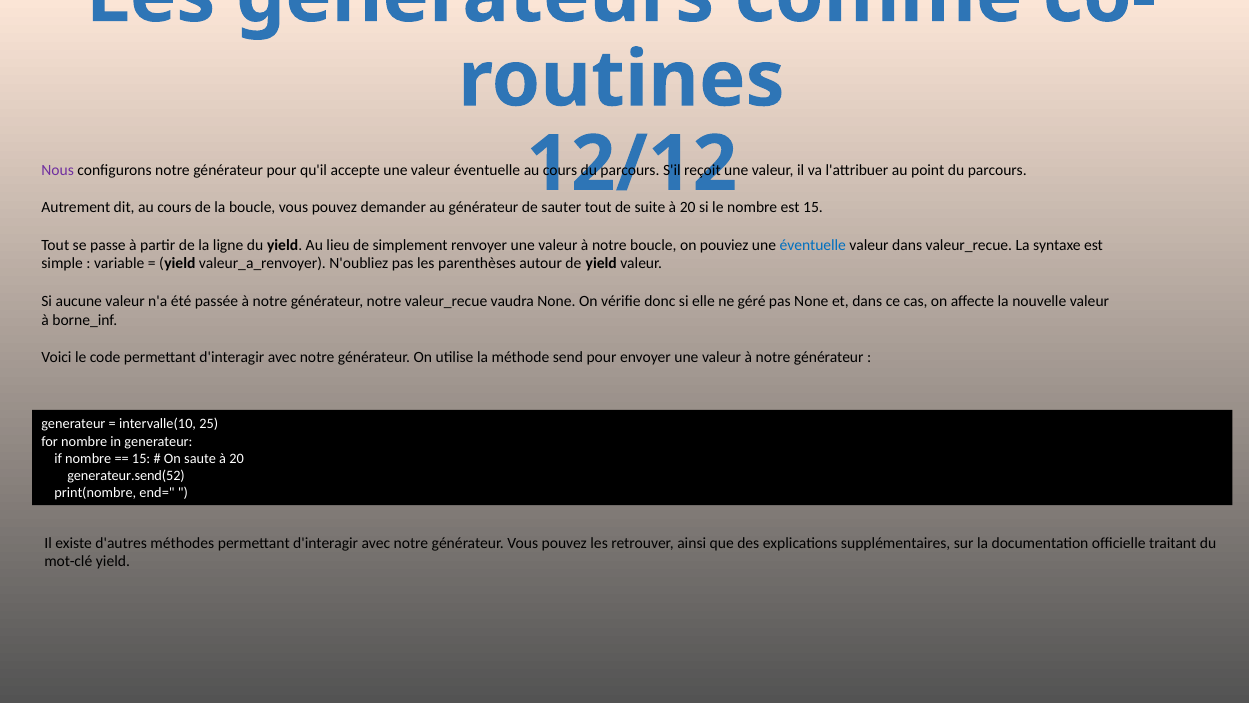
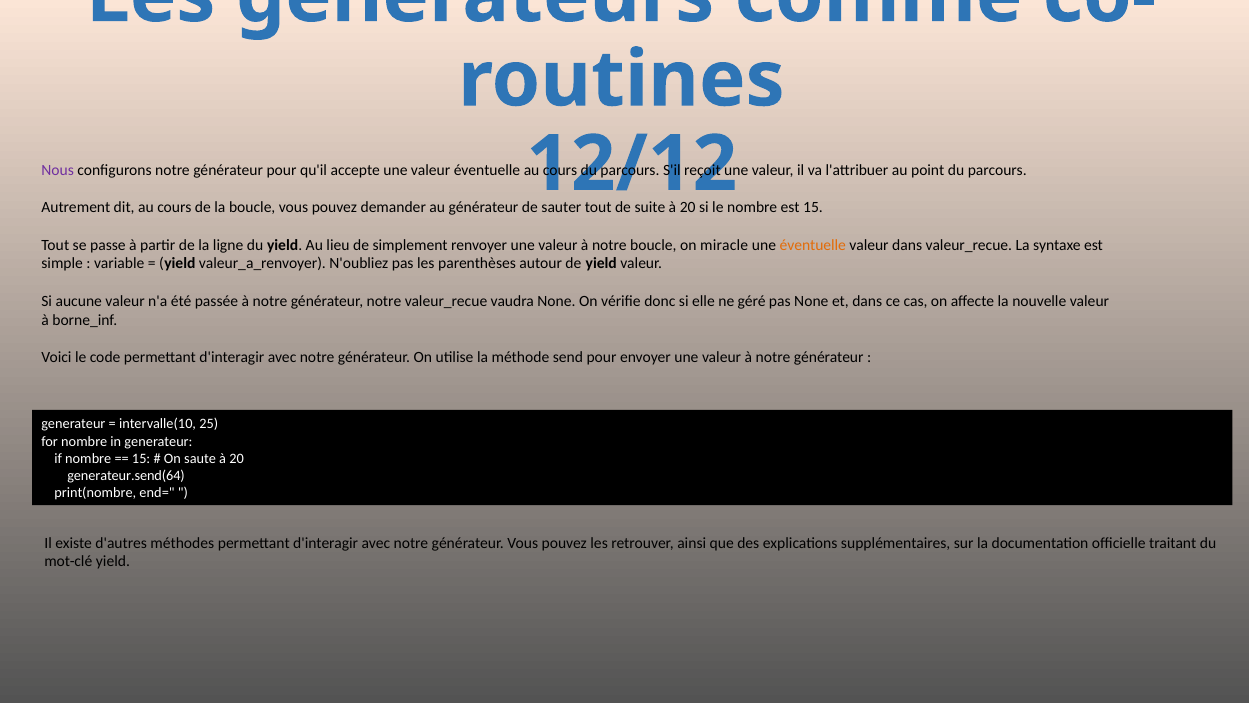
pouviez: pouviez -> miracle
éventuelle at (813, 245) colour: blue -> orange
generateur.send(52: generateur.send(52 -> generateur.send(64
